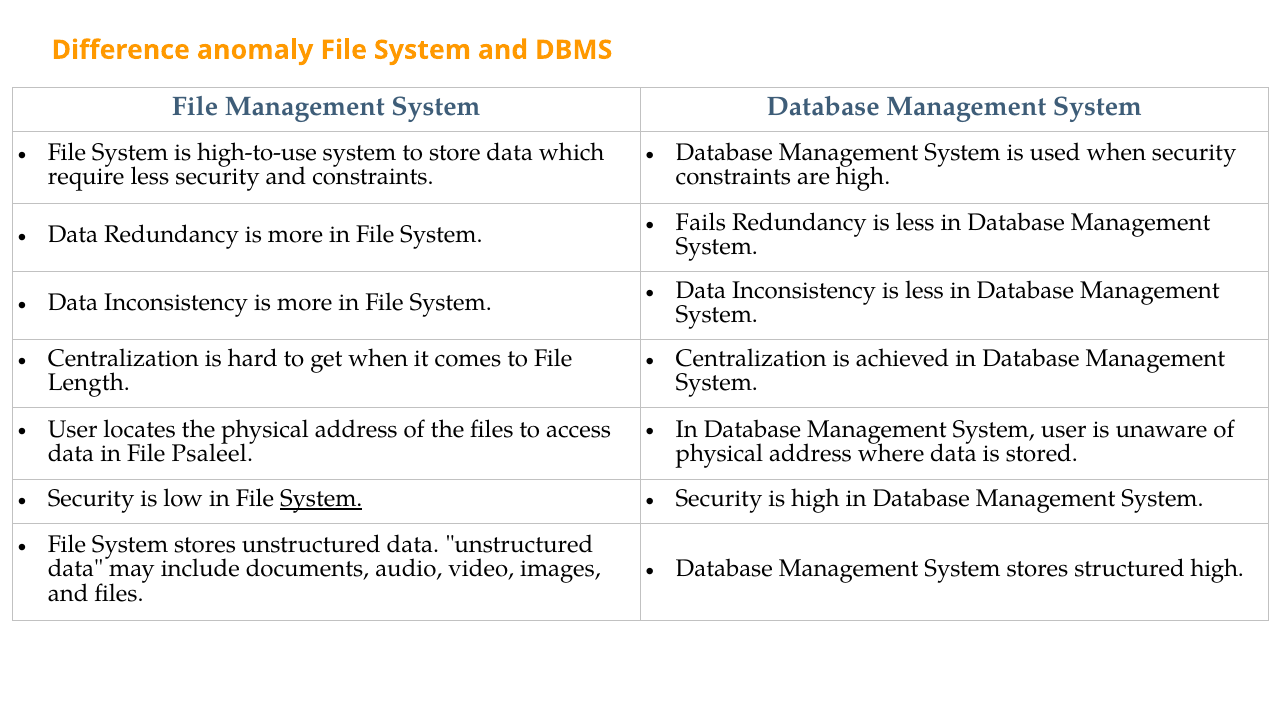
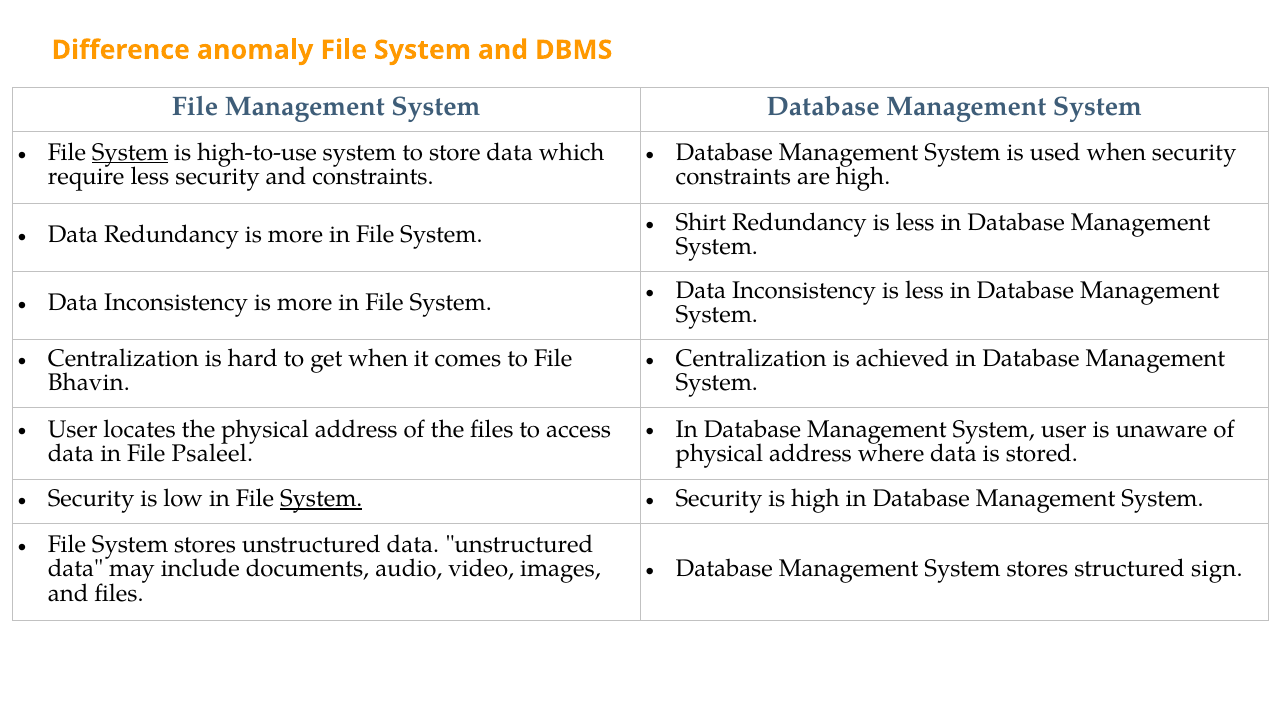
System at (130, 153) underline: none -> present
Fails: Fails -> Shirt
Length: Length -> Bhavin
structured high: high -> sign
